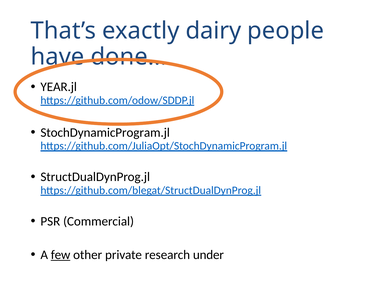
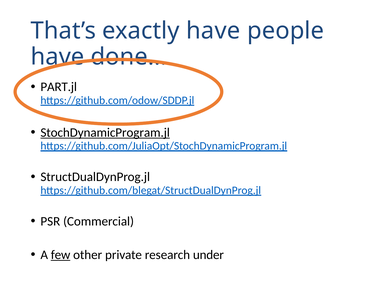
exactly dairy: dairy -> have
YEAR.jl: YEAR.jl -> PART.jl
StochDynamicProgram.jl underline: none -> present
